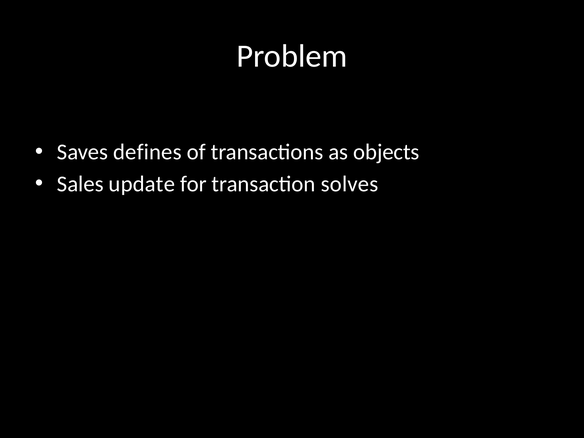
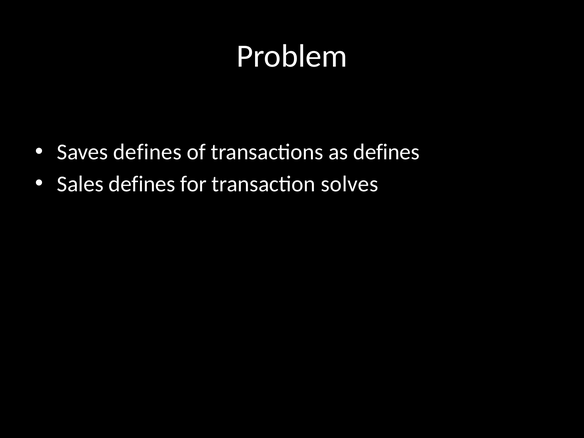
as objects: objects -> defines
Sales update: update -> defines
